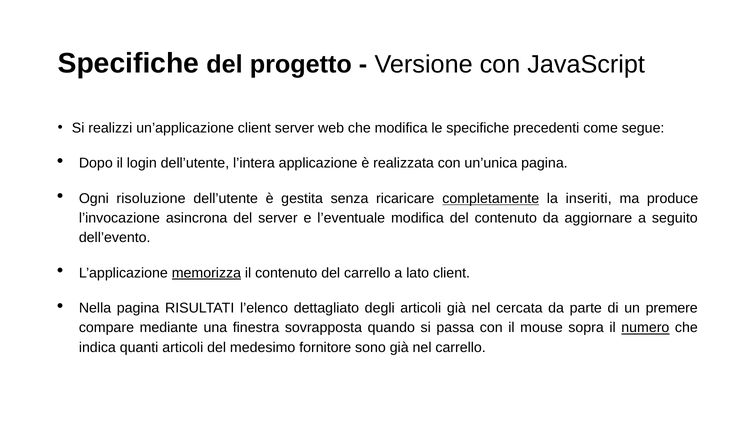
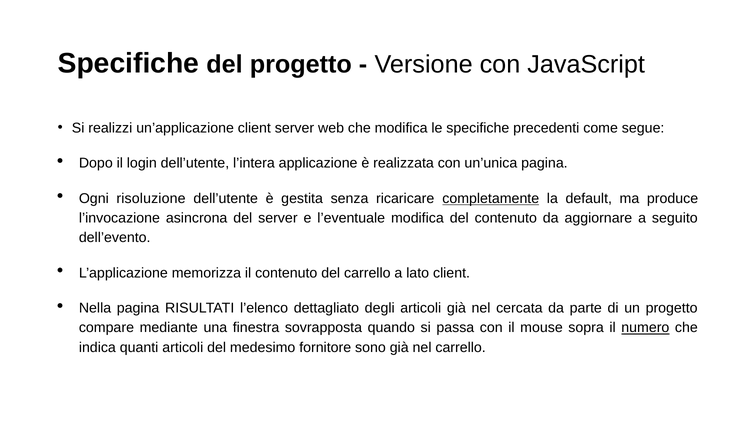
inseriti: inseriti -> default
memorizza underline: present -> none
un premere: premere -> progetto
